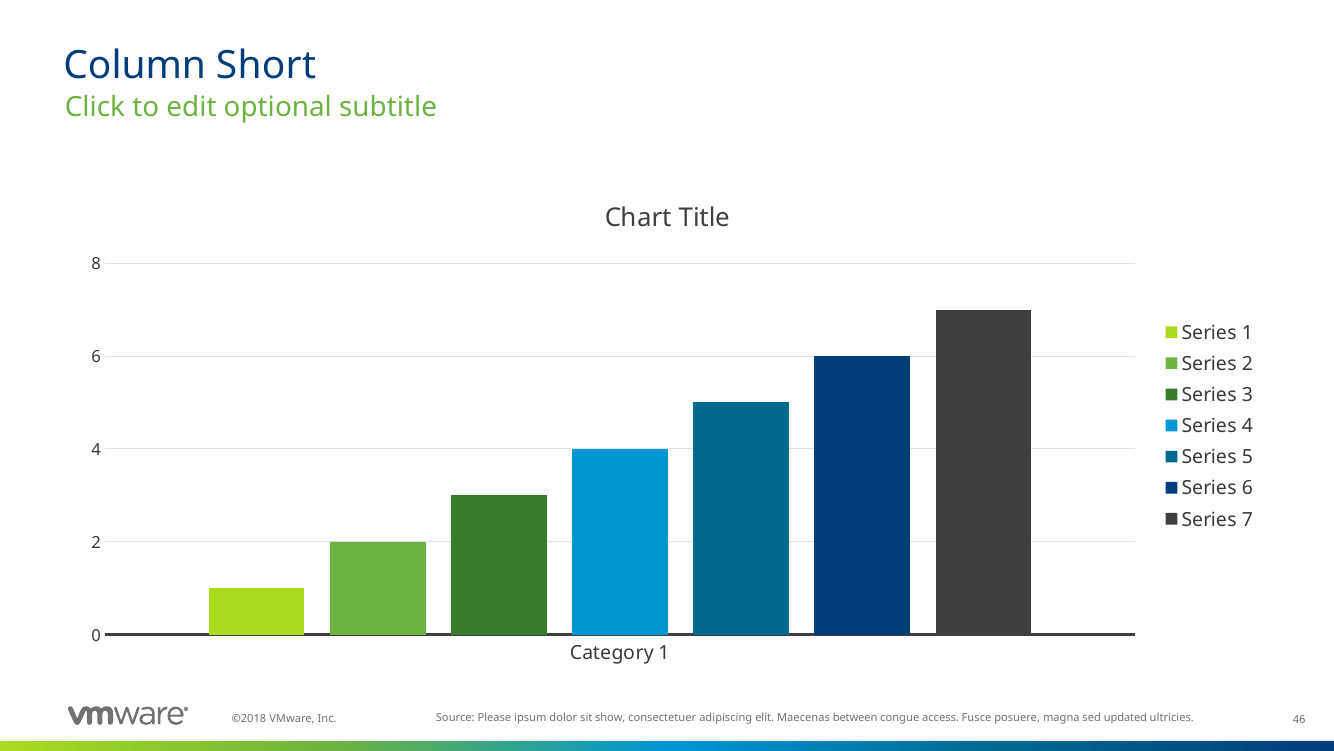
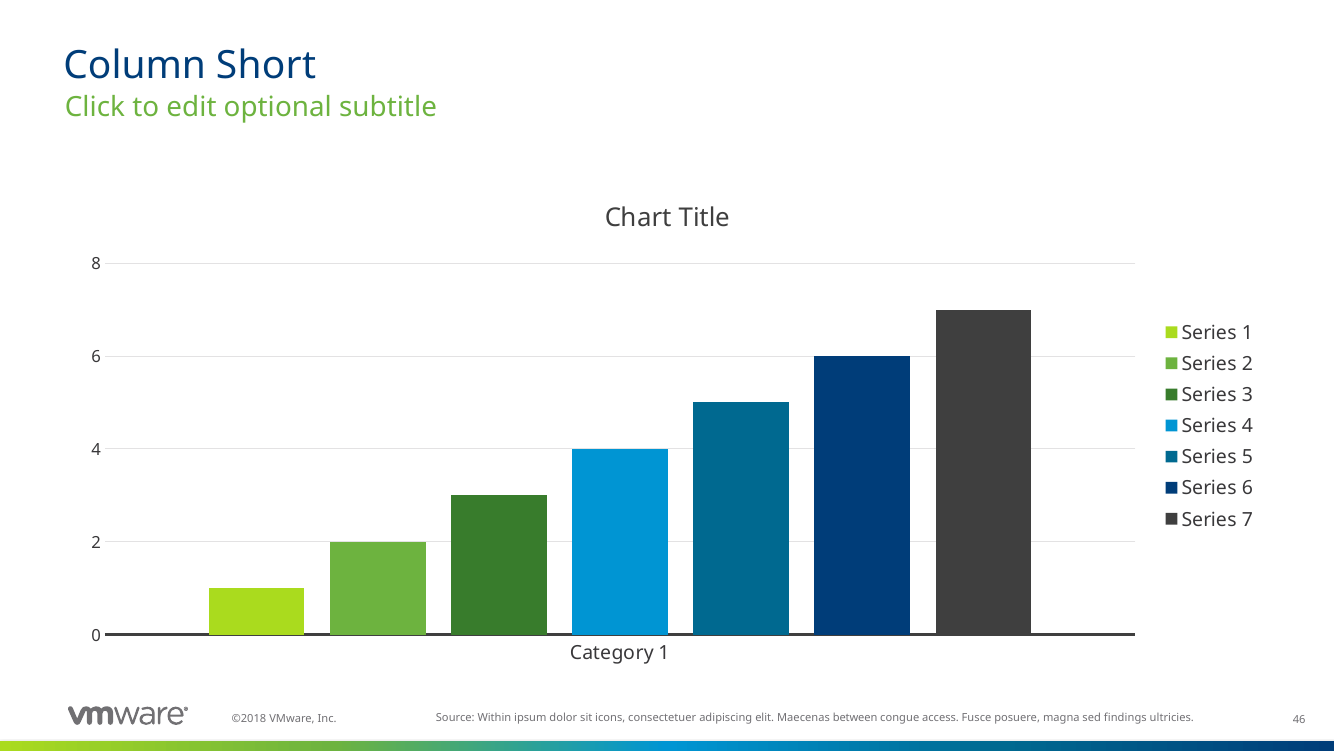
Please: Please -> Within
show: show -> icons
updated: updated -> findings
